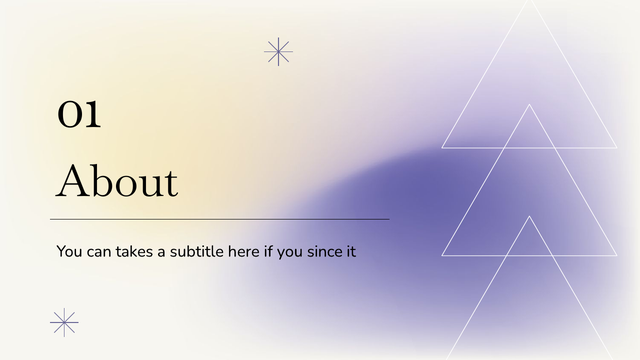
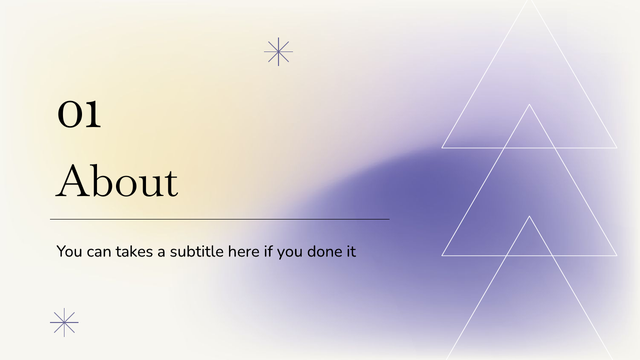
since: since -> done
